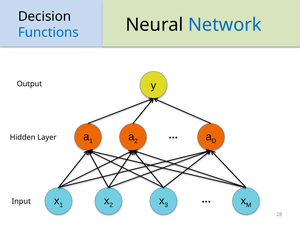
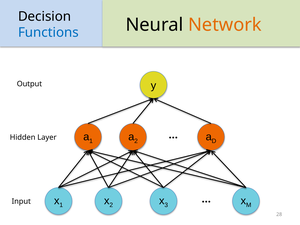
Network colour: blue -> orange
